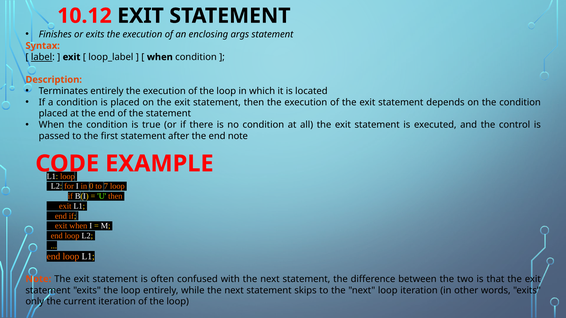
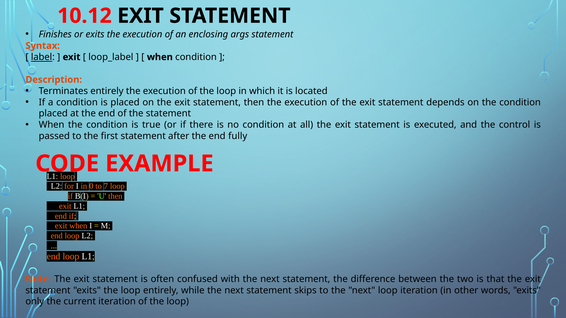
end note: note -> fully
